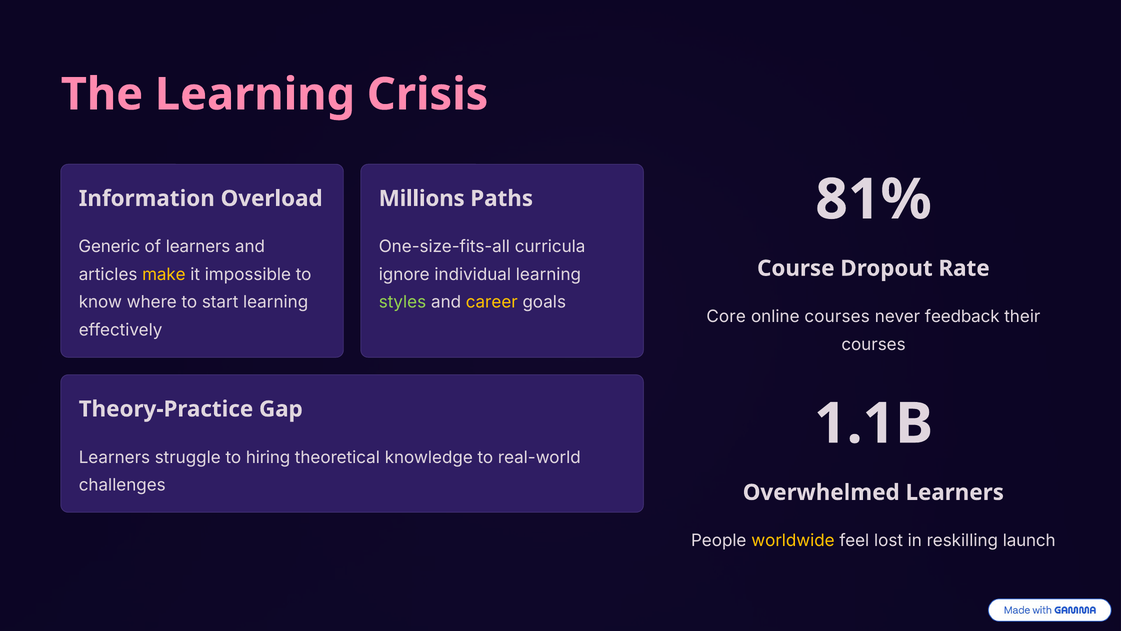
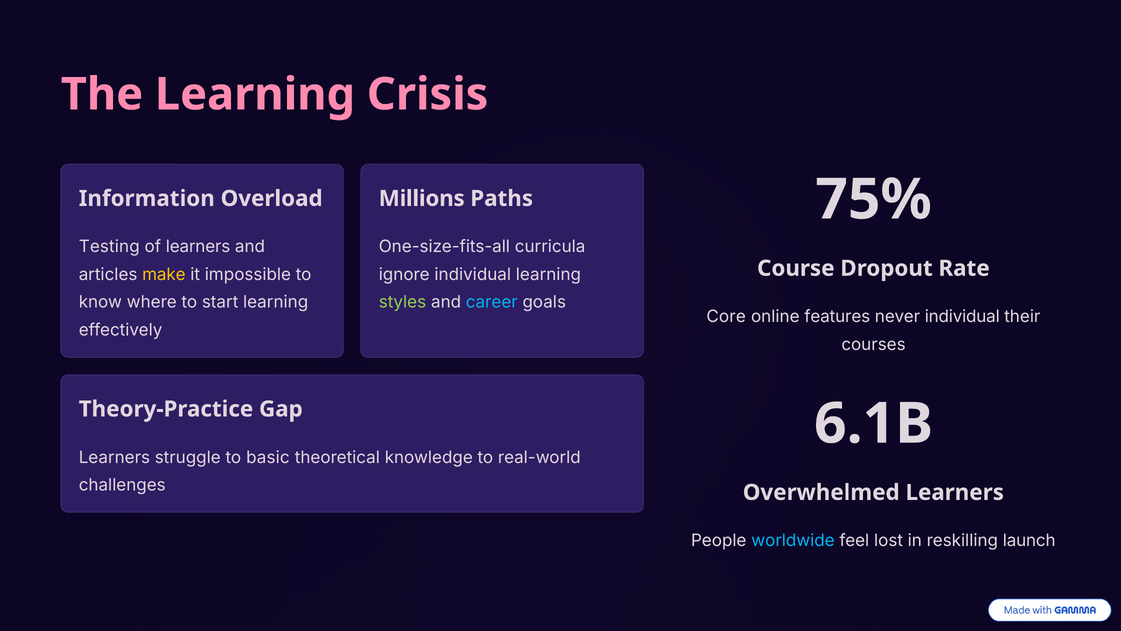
81%: 81% -> 75%
Generic: Generic -> Testing
career colour: yellow -> light blue
online courses: courses -> features
never feedback: feedback -> individual
1.1B: 1.1B -> 6.1B
hiring: hiring -> basic
worldwide colour: yellow -> light blue
